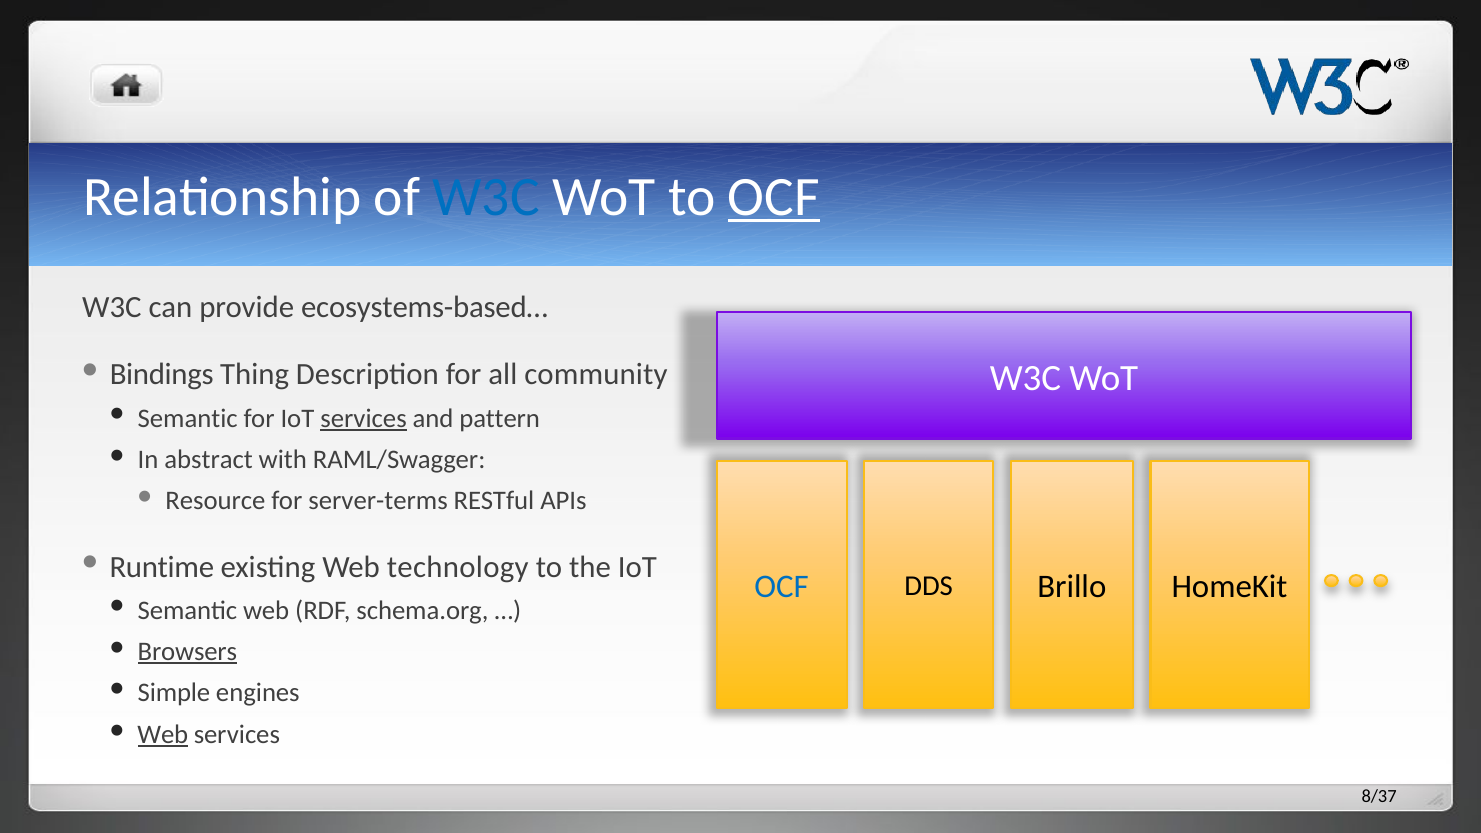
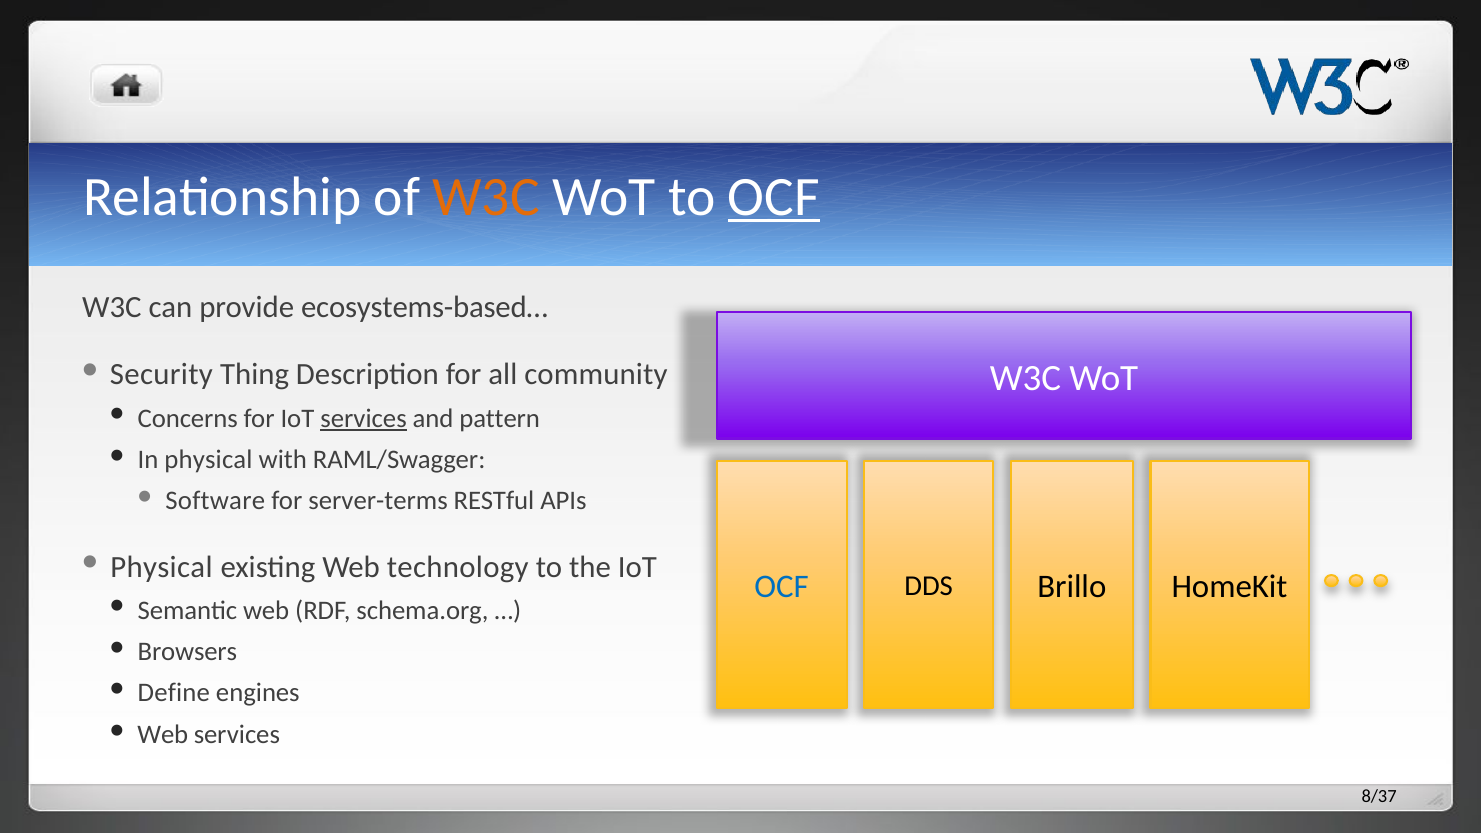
W3C at (486, 197) colour: blue -> orange
Bindings: Bindings -> Security
Semantic at (188, 418): Semantic -> Concerns
In abstract: abstract -> physical
Resource: Resource -> Software
Runtime at (162, 567): Runtime -> Physical
Browsers underline: present -> none
Simple: Simple -> Define
Web at (163, 735) underline: present -> none
